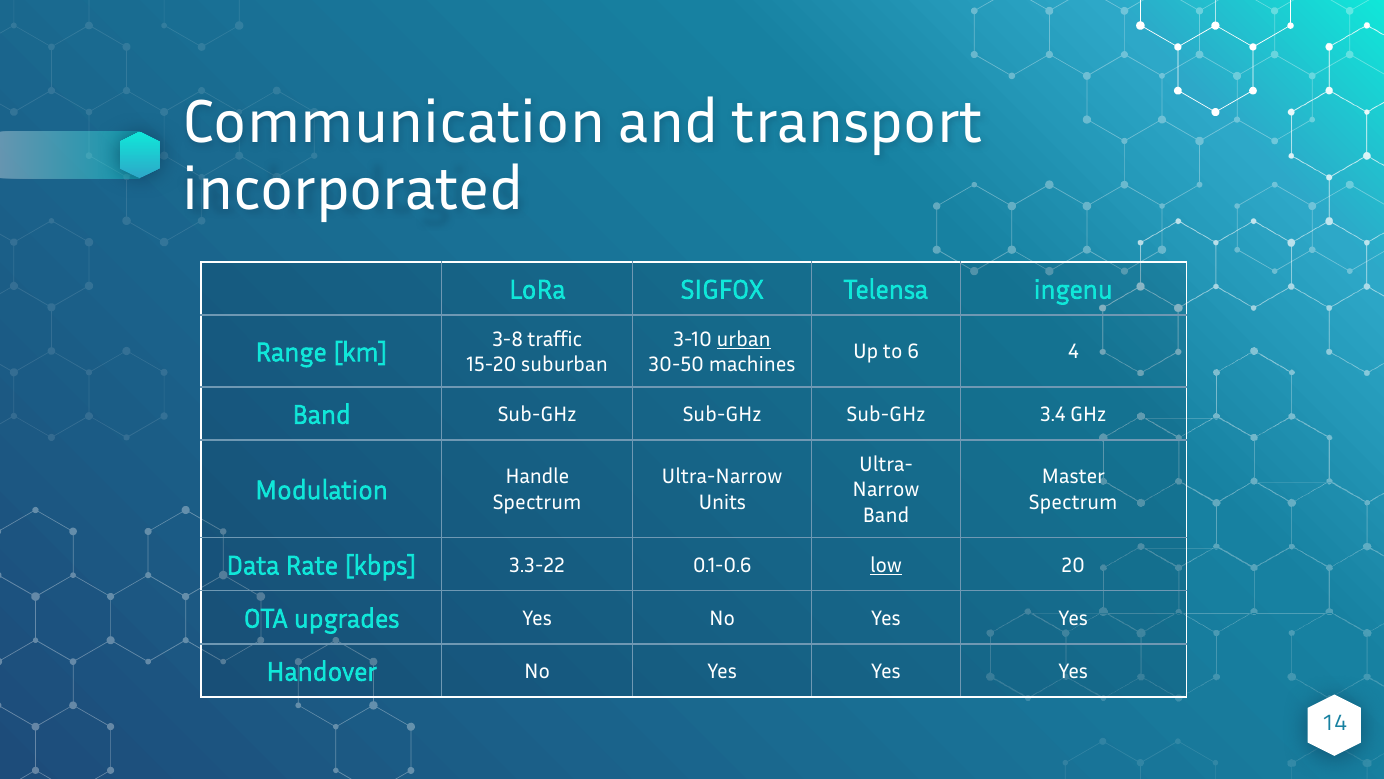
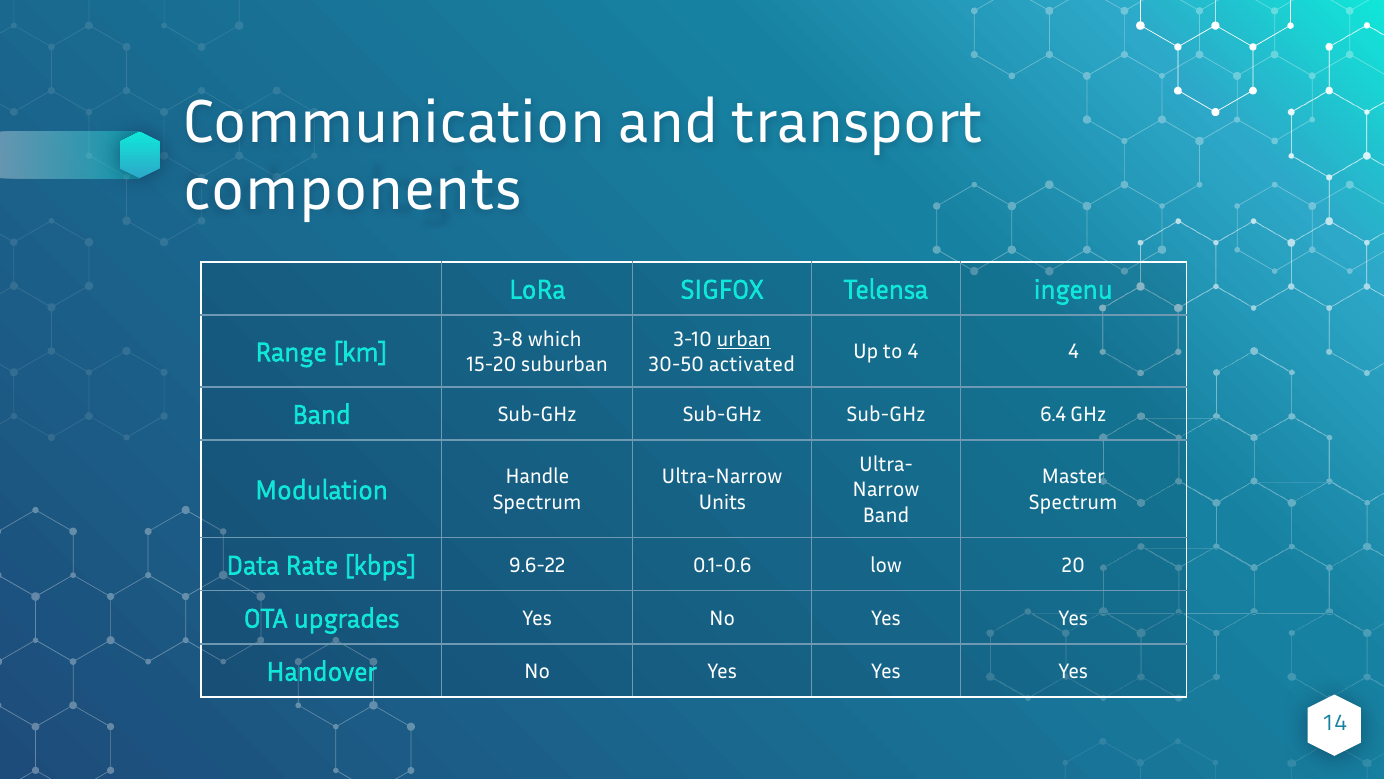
incorporated: incorporated -> components
traffic: traffic -> which
to 6: 6 -> 4
machines: machines -> activated
3.4: 3.4 -> 6.4
3.3-22: 3.3-22 -> 9.6-22
low underline: present -> none
